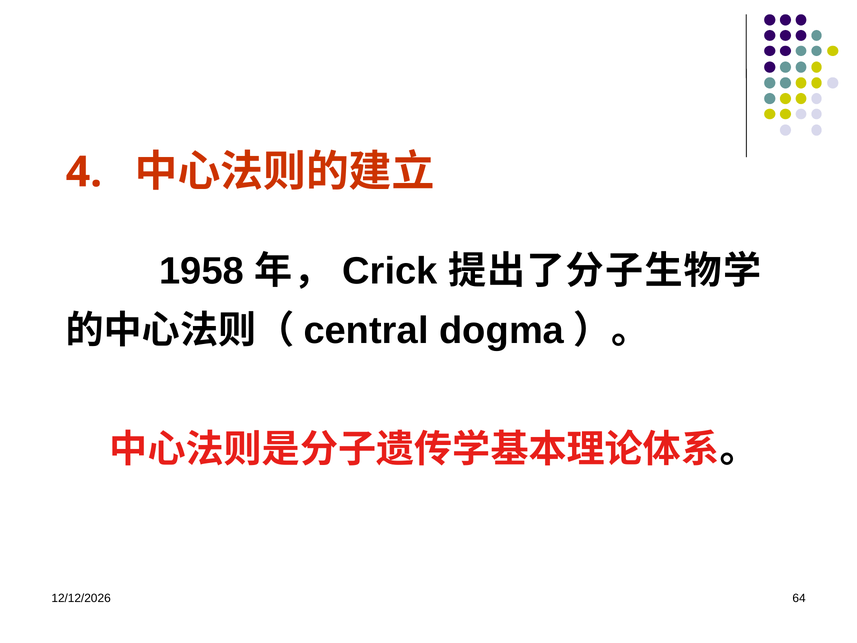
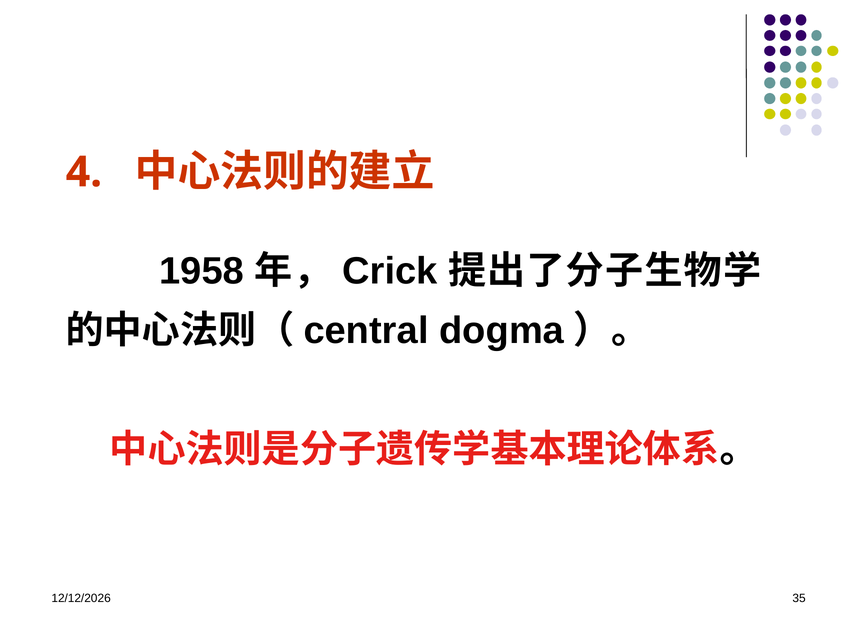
64: 64 -> 35
